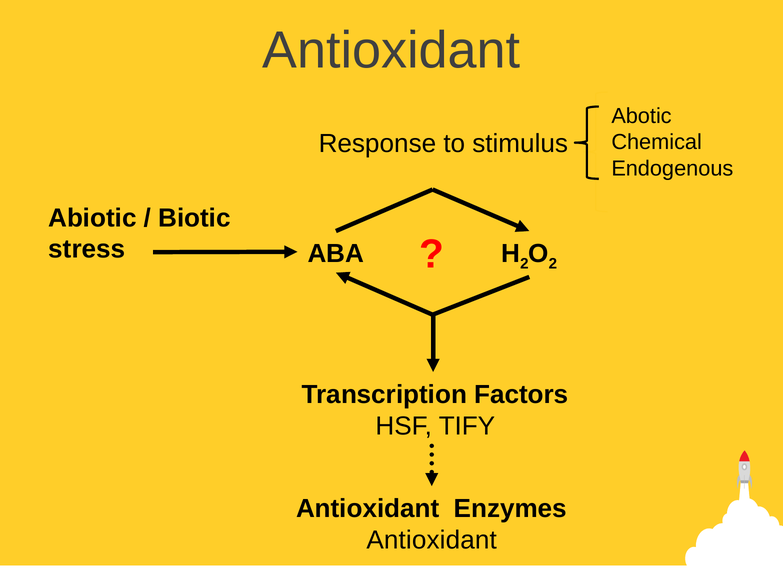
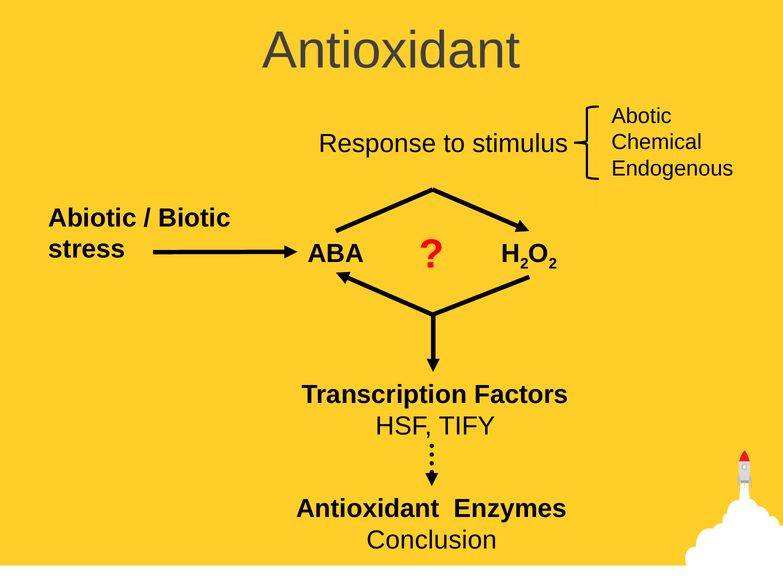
Antioxidant at (432, 539): Antioxidant -> Conclusion
